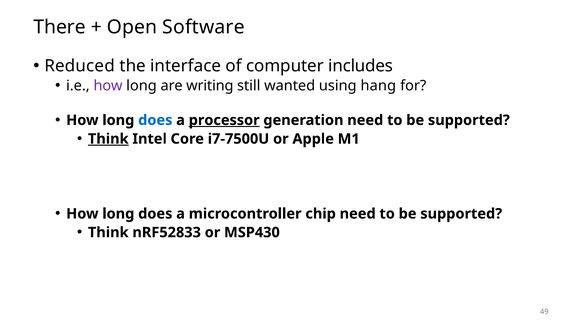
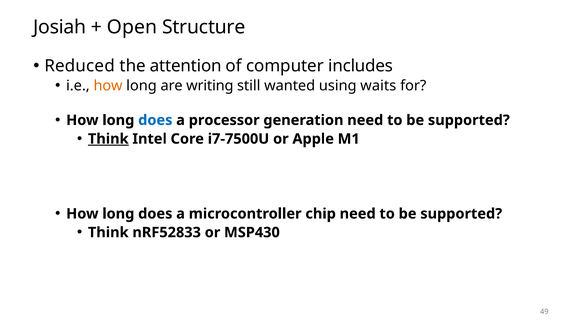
There: There -> Josiah
Software: Software -> Structure
interface: interface -> attention
how at (108, 86) colour: purple -> orange
hang: hang -> waits
processor underline: present -> none
